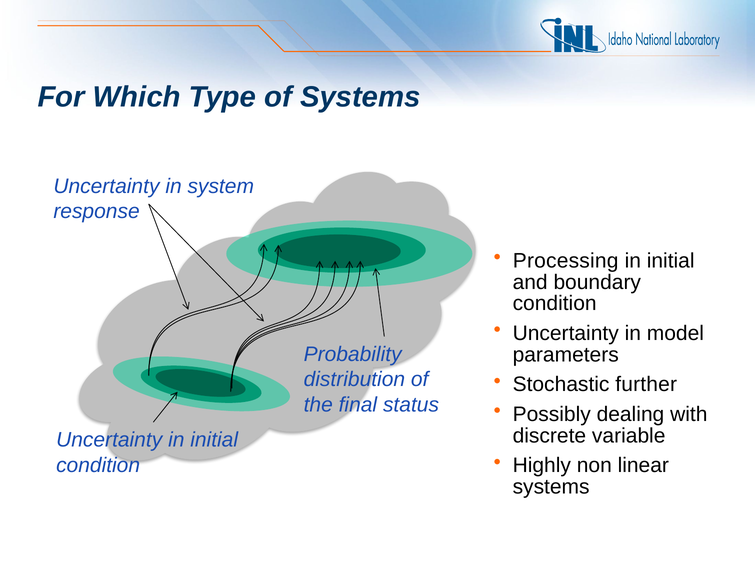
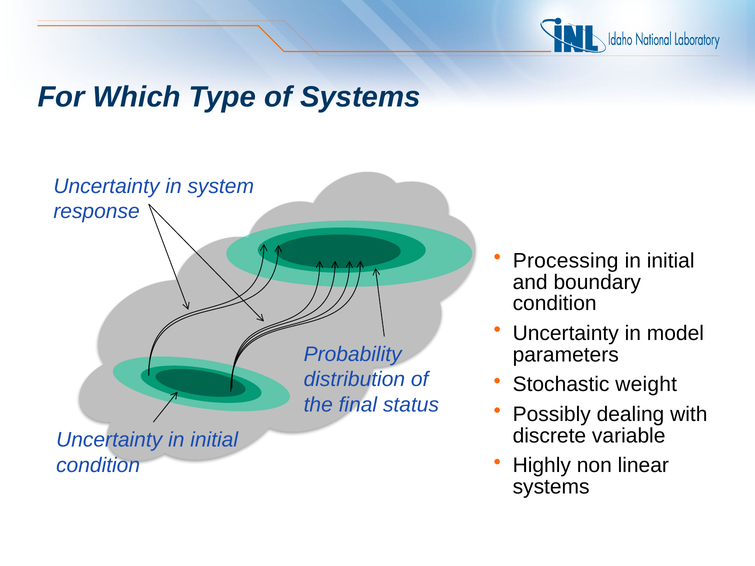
further: further -> weight
